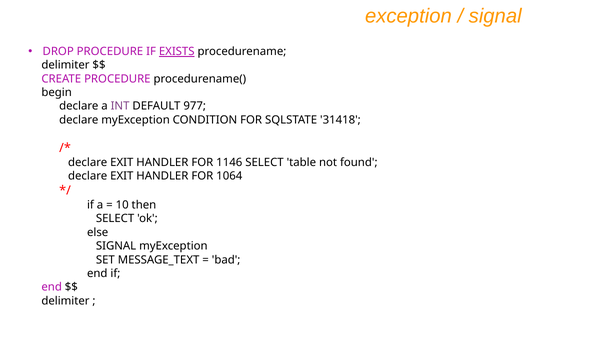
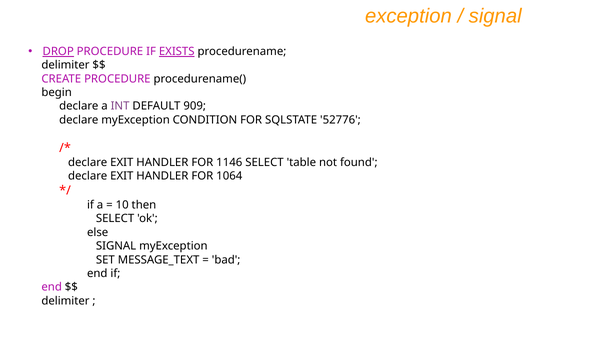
DROP underline: none -> present
977: 977 -> 909
31418: 31418 -> 52776
